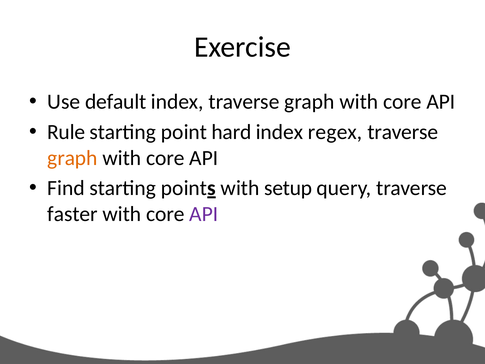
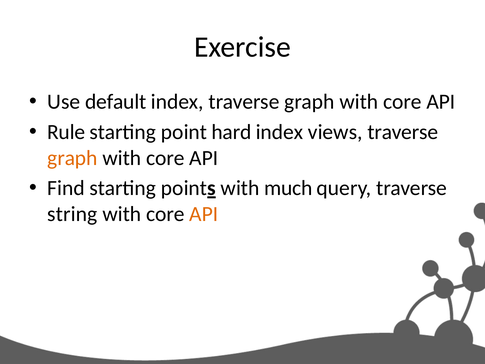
regex: regex -> views
setup: setup -> much
faster: faster -> string
API at (204, 214) colour: purple -> orange
